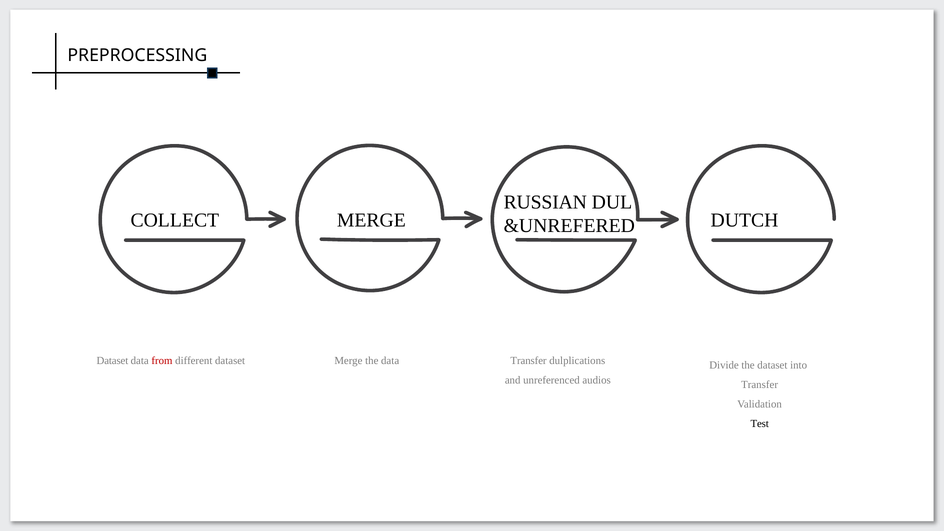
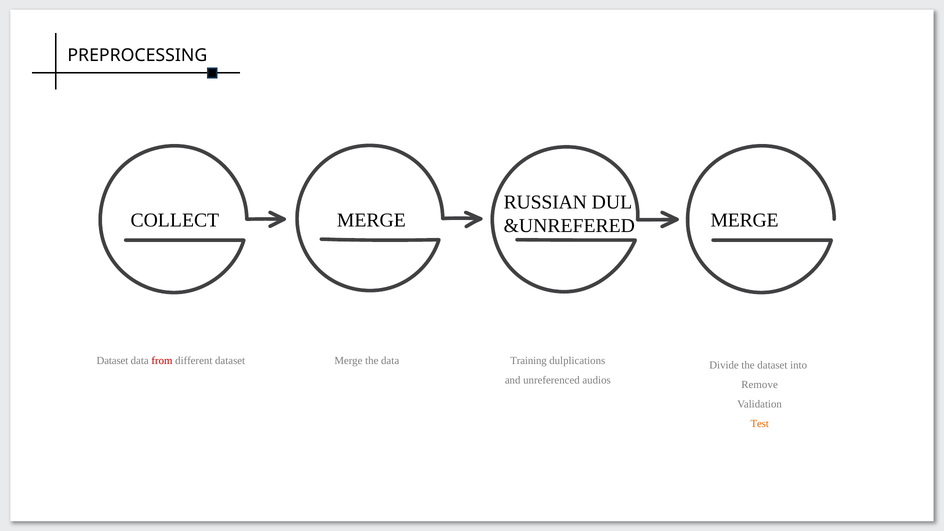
&UNREFERED DUTCH: DUTCH -> MERGE
data Transfer: Transfer -> Training
Transfer at (760, 384): Transfer -> Remove
Test colour: black -> orange
